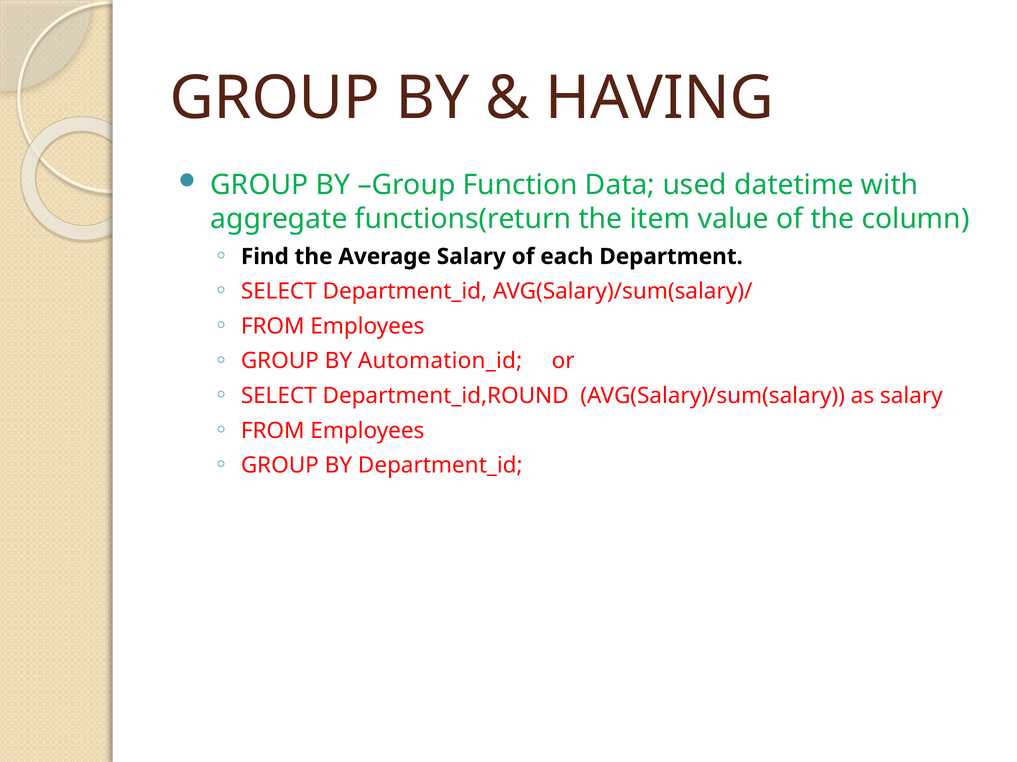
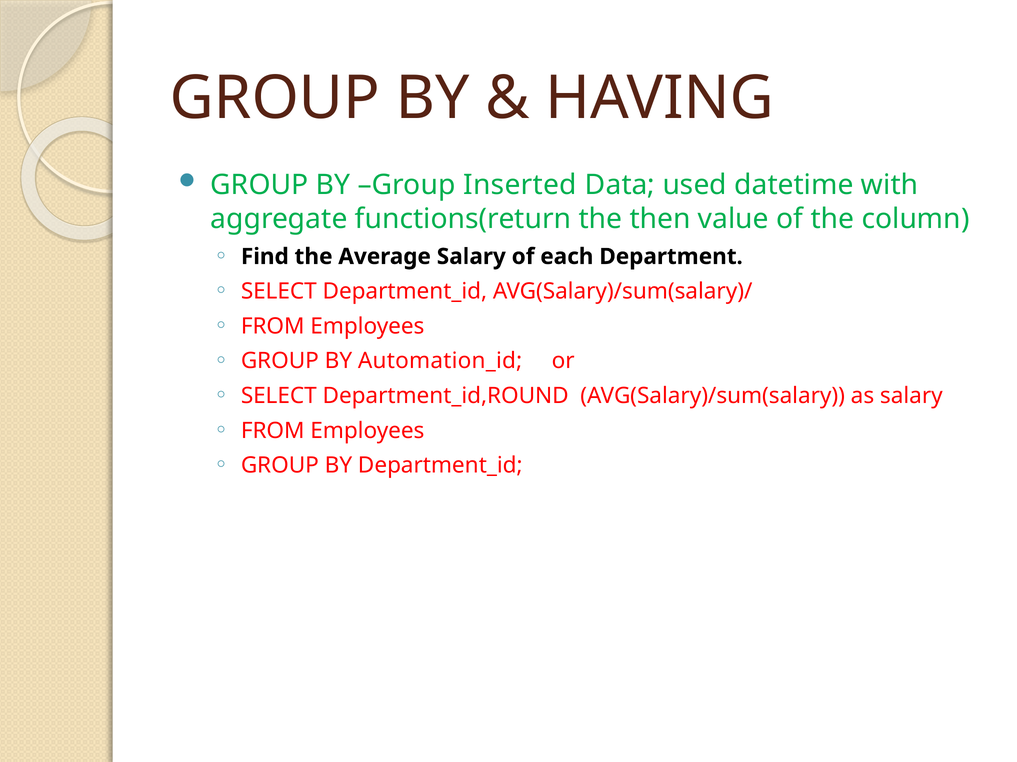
Function: Function -> Inserted
item: item -> then
